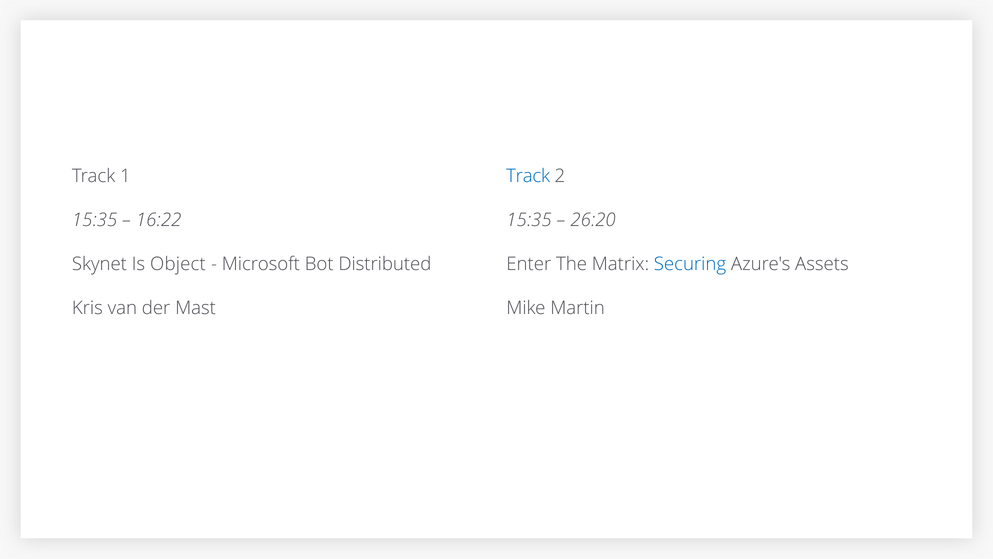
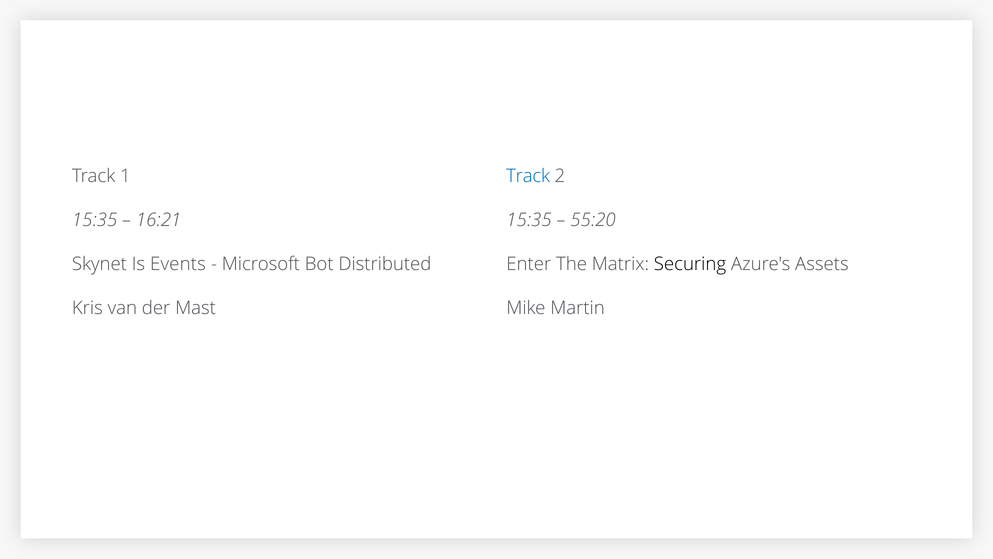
16:22: 16:22 -> 16:21
26:20: 26:20 -> 55:20
Object: Object -> Events
Securing colour: blue -> black
